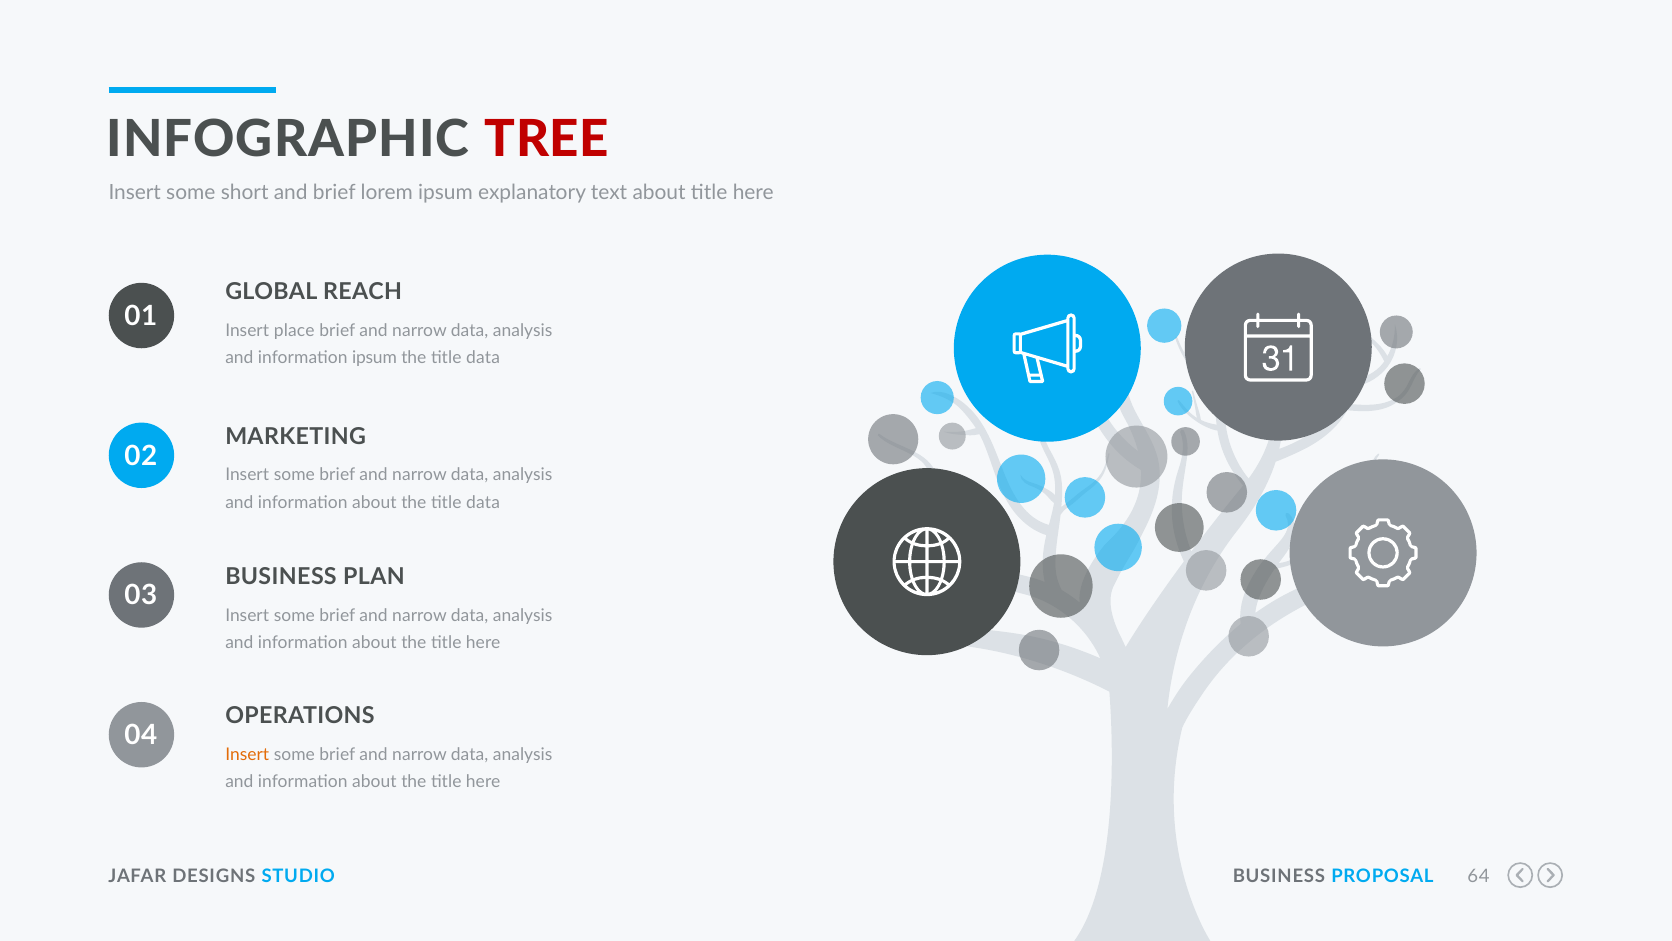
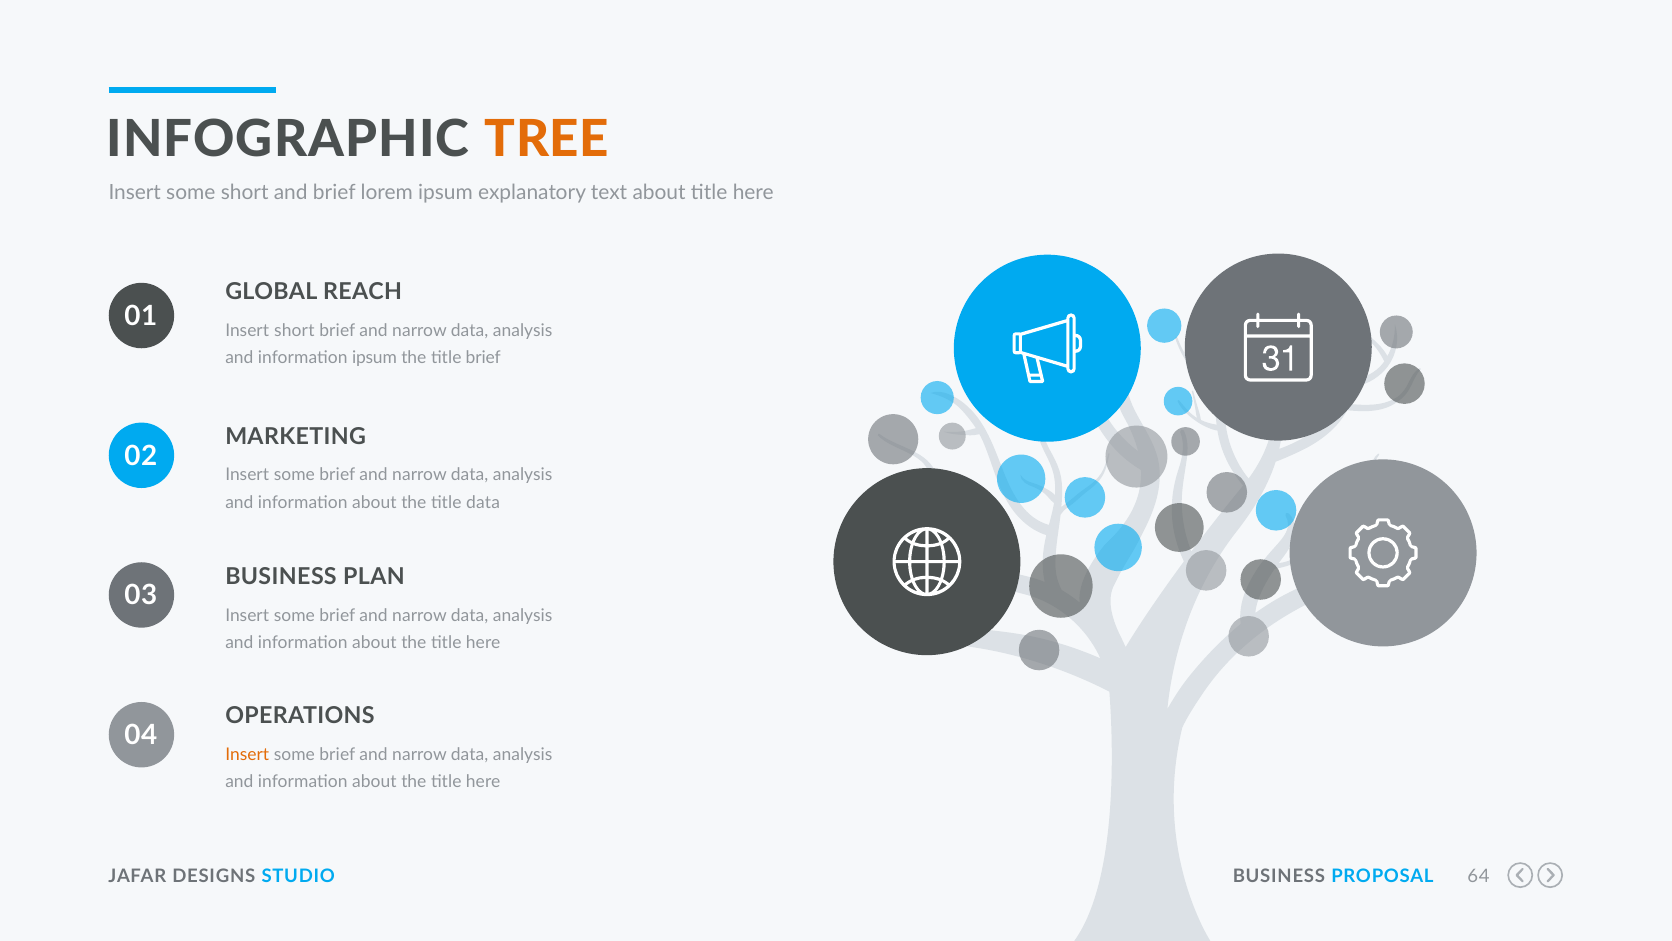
TREE colour: red -> orange
Insert place: place -> short
data at (483, 358): data -> brief
